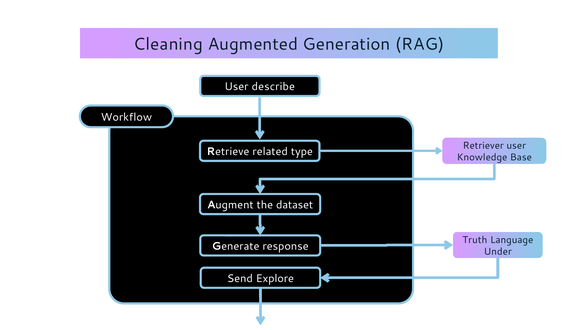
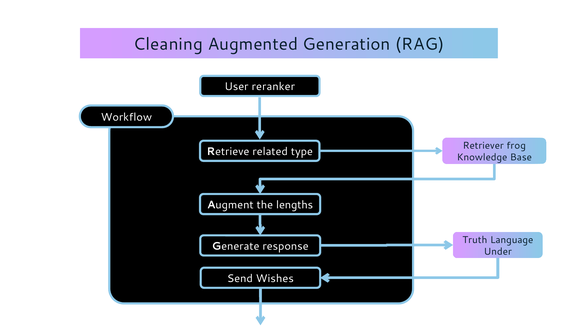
describe: describe -> reranker
Retriever user: user -> frog
dataset: dataset -> lengths
Explore: Explore -> Wishes
